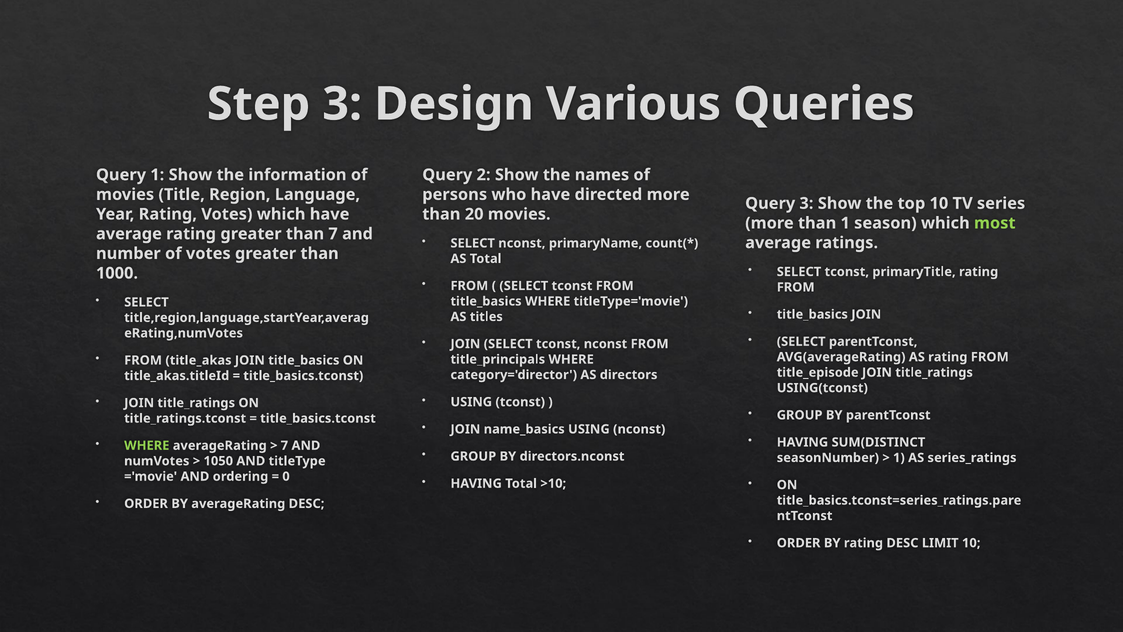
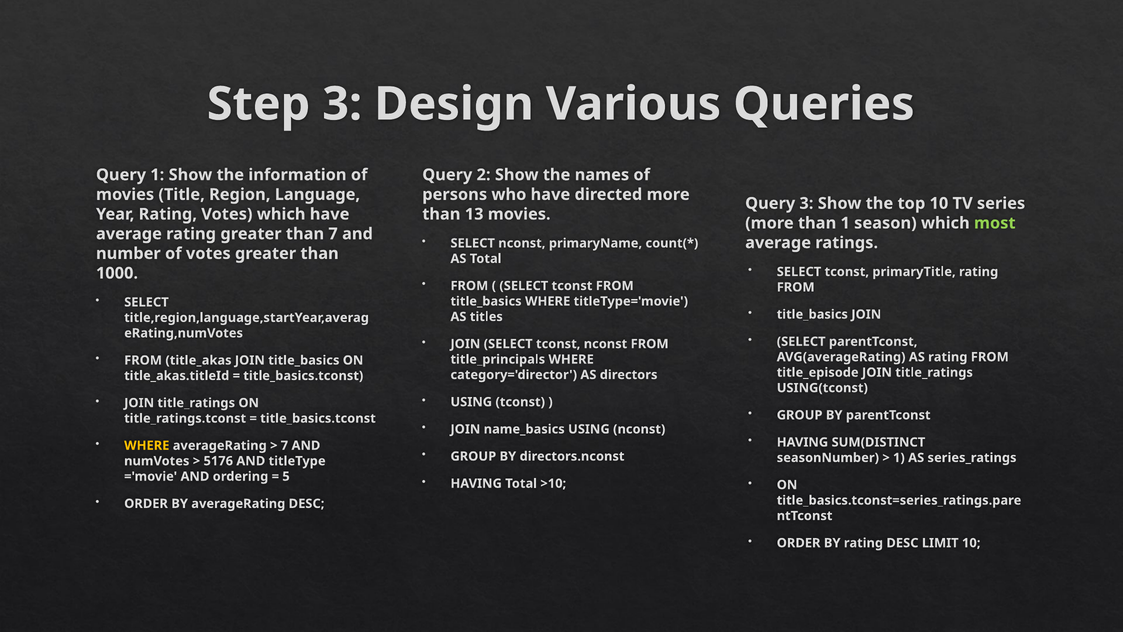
20: 20 -> 13
WHERE at (147, 445) colour: light green -> yellow
1050: 1050 -> 5176
0: 0 -> 5
